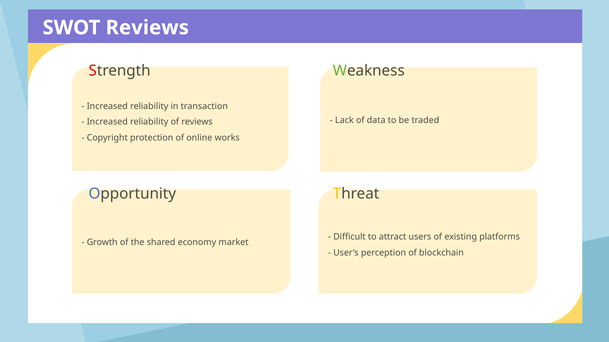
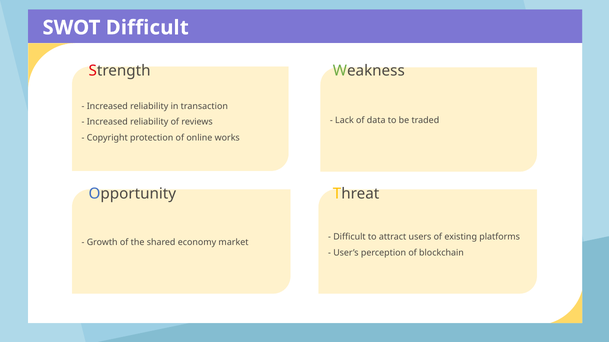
Reviews at (147, 28): Reviews -> Difficult
